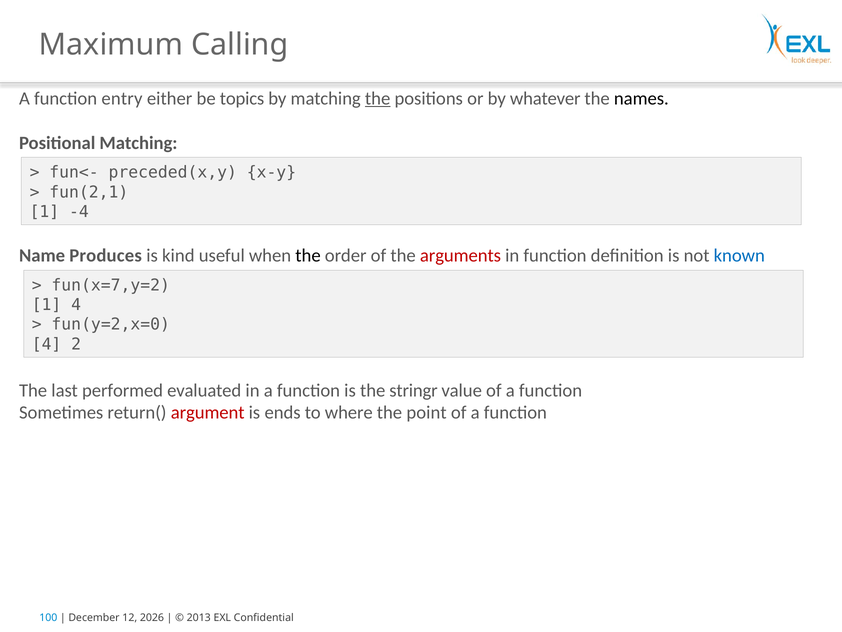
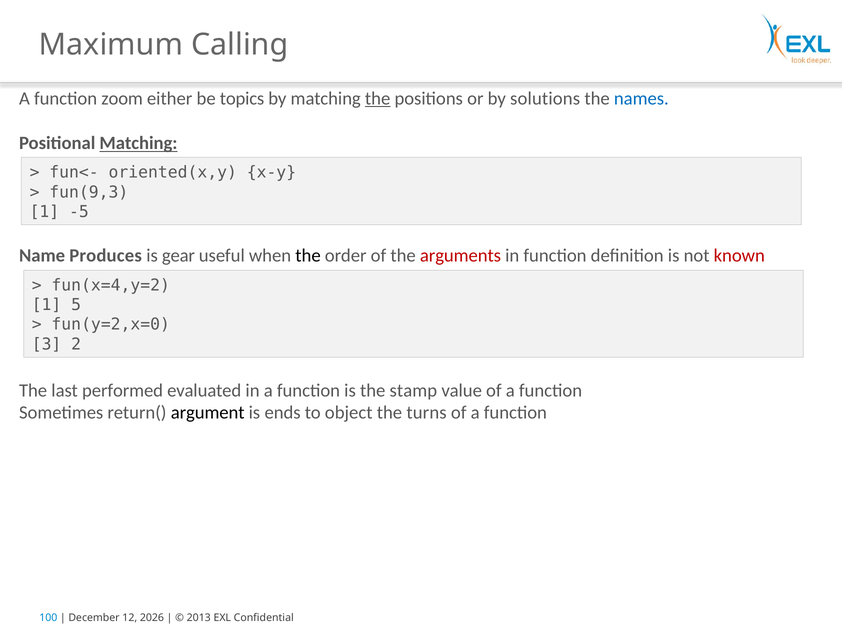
entry: entry -> zoom
whatever: whatever -> solutions
names colour: black -> blue
Matching at (138, 143) underline: none -> present
preceded(x,y: preceded(x,y -> oriented(x,y
fun(2,1: fun(2,1 -> fun(9,3
-4: -4 -> -5
kind: kind -> gear
known colour: blue -> red
fun(x=7,y=2: fun(x=7,y=2 -> fun(x=4,y=2
1 4: 4 -> 5
4 at (47, 344): 4 -> 3
stringr: stringr -> stamp
argument colour: red -> black
where: where -> object
point: point -> turns
